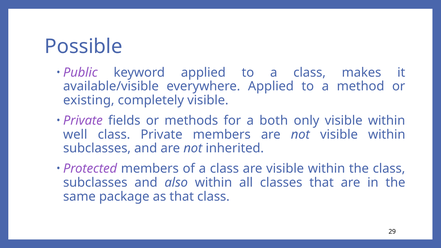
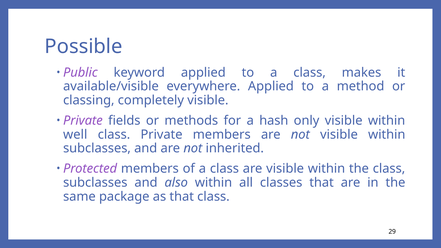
existing: existing -> classing
both: both -> hash
